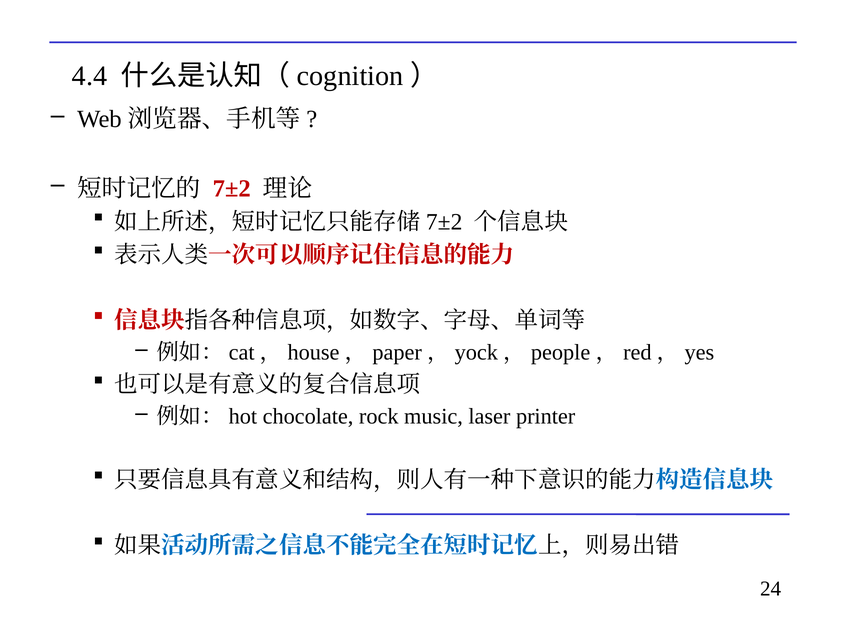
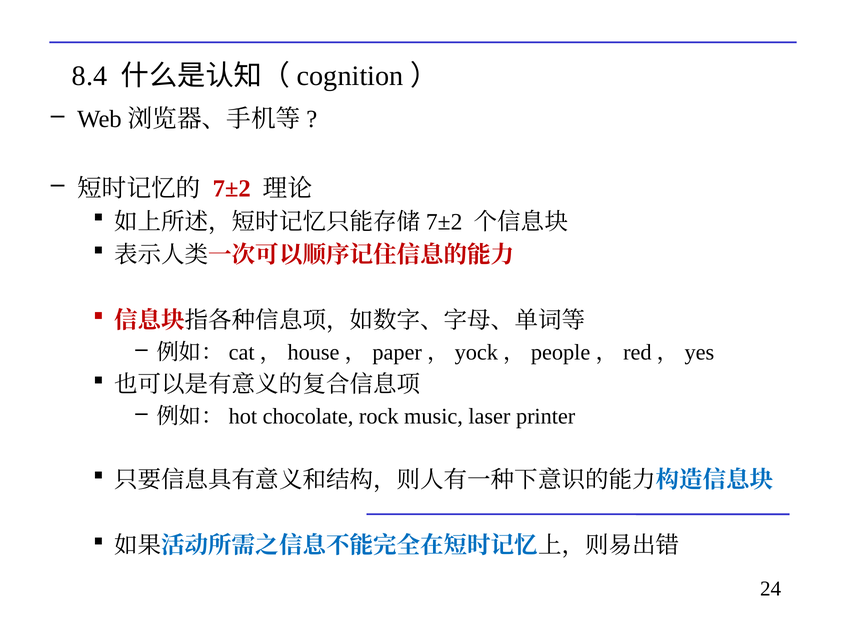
4.4: 4.4 -> 8.4
